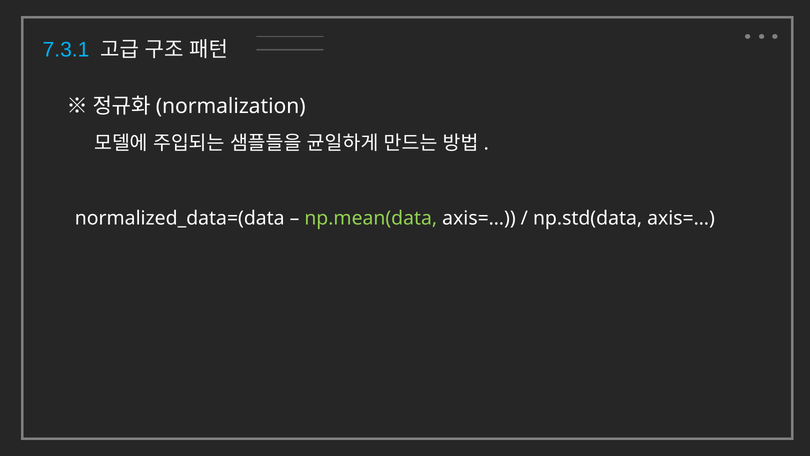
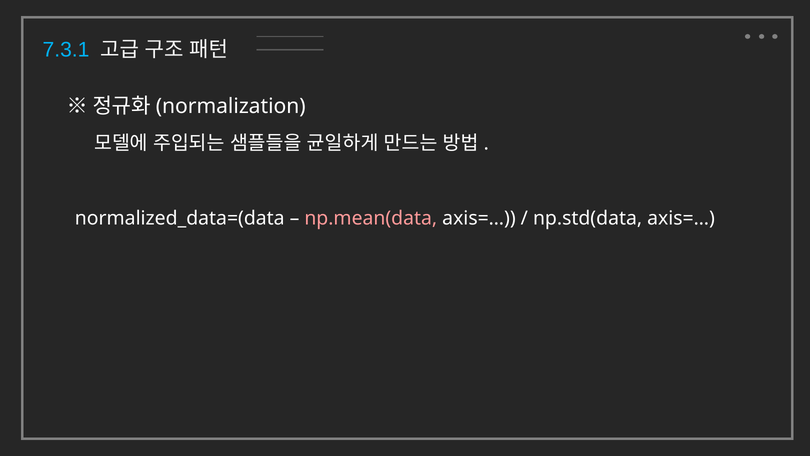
np.mean(data colour: light green -> pink
